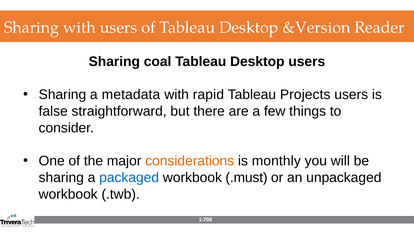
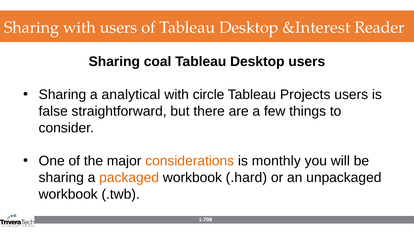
&Version: &Version -> &Interest
metadata: metadata -> analytical
rapid: rapid -> circle
packaged colour: blue -> orange
.must: .must -> .hard
